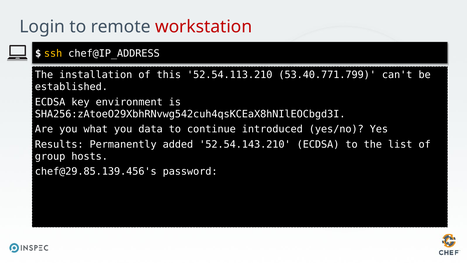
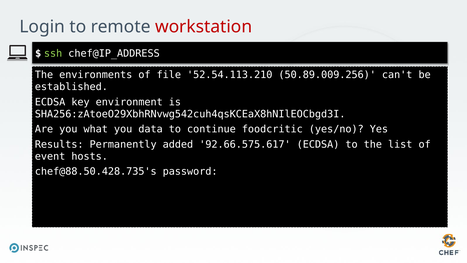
ssh colour: yellow -> light green
installation: installation -> environments
this: this -> file
53.40.771.799: 53.40.771.799 -> 50.89.009.256
introduced: introduced -> foodcritic
52.54.143.210: 52.54.143.210 -> 92.66.575.617
group: group -> event
chef@29.85.139.456's: chef@29.85.139.456's -> chef@88.50.428.735's
